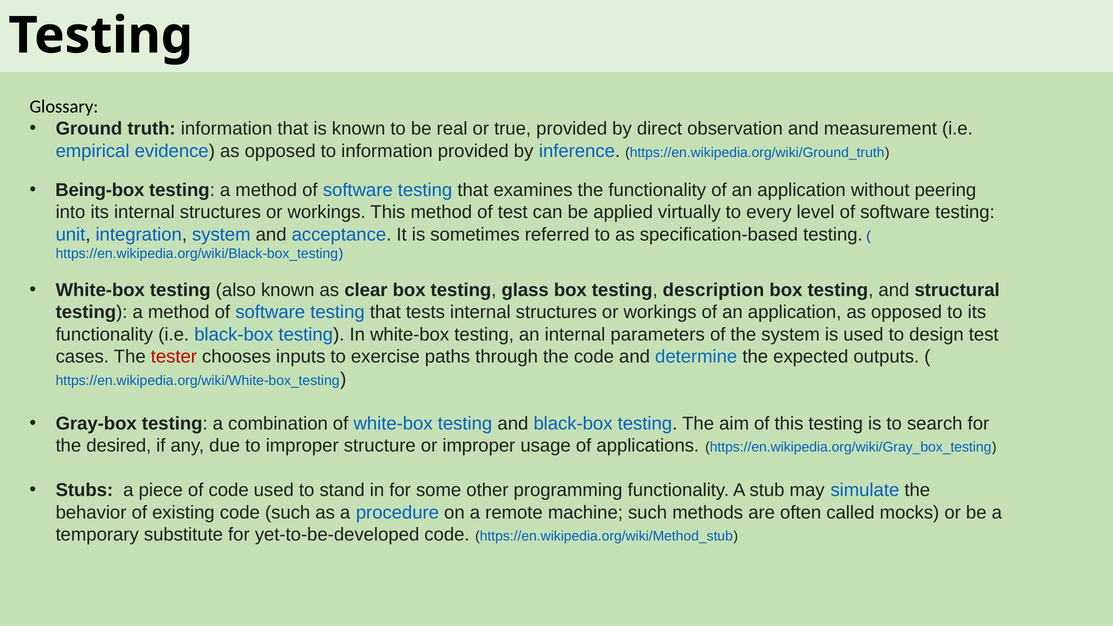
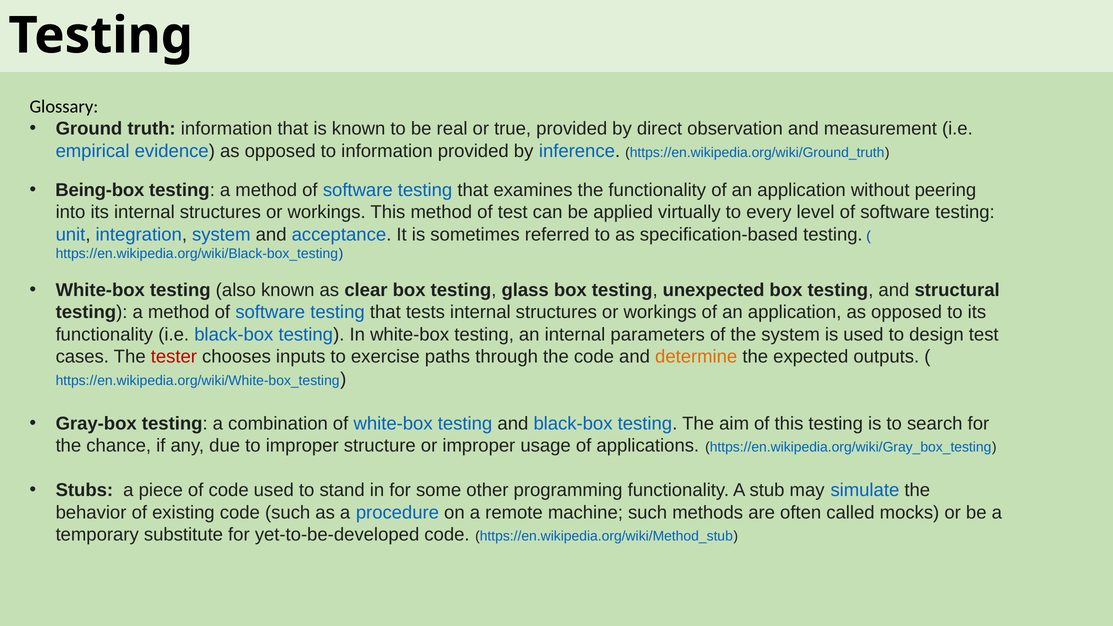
description: description -> unexpected
determine colour: blue -> orange
desired: desired -> chance
